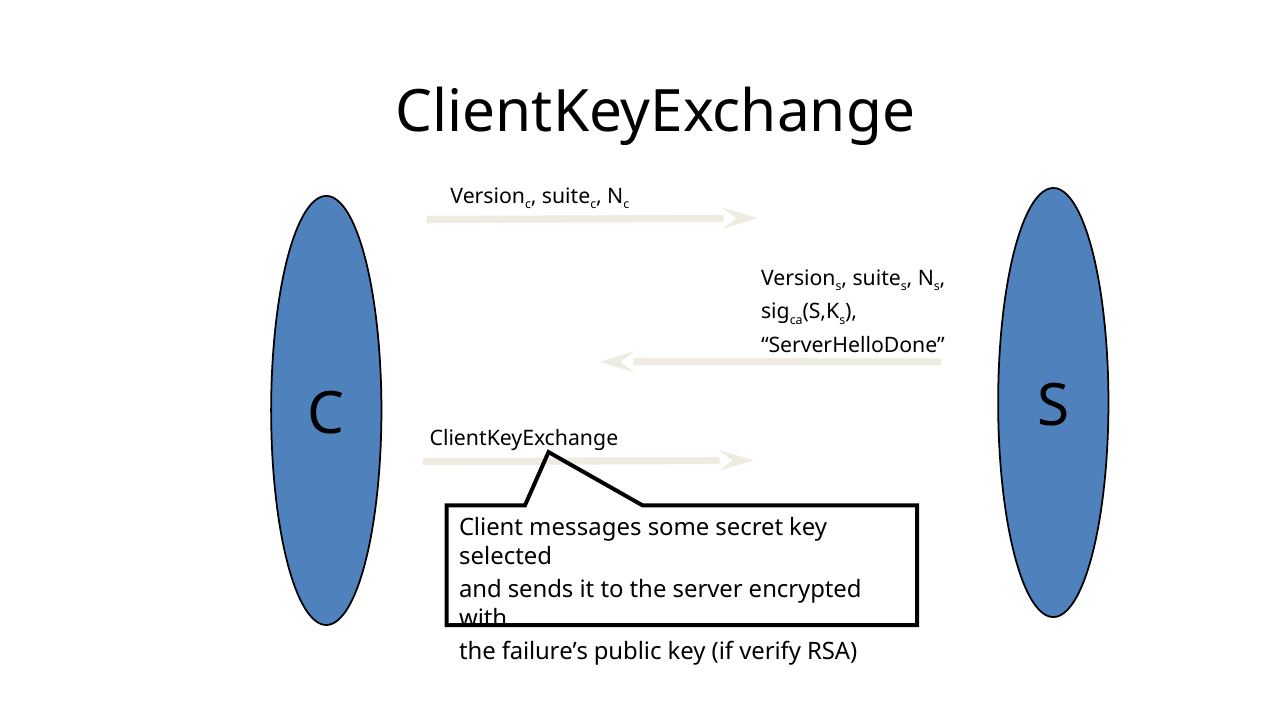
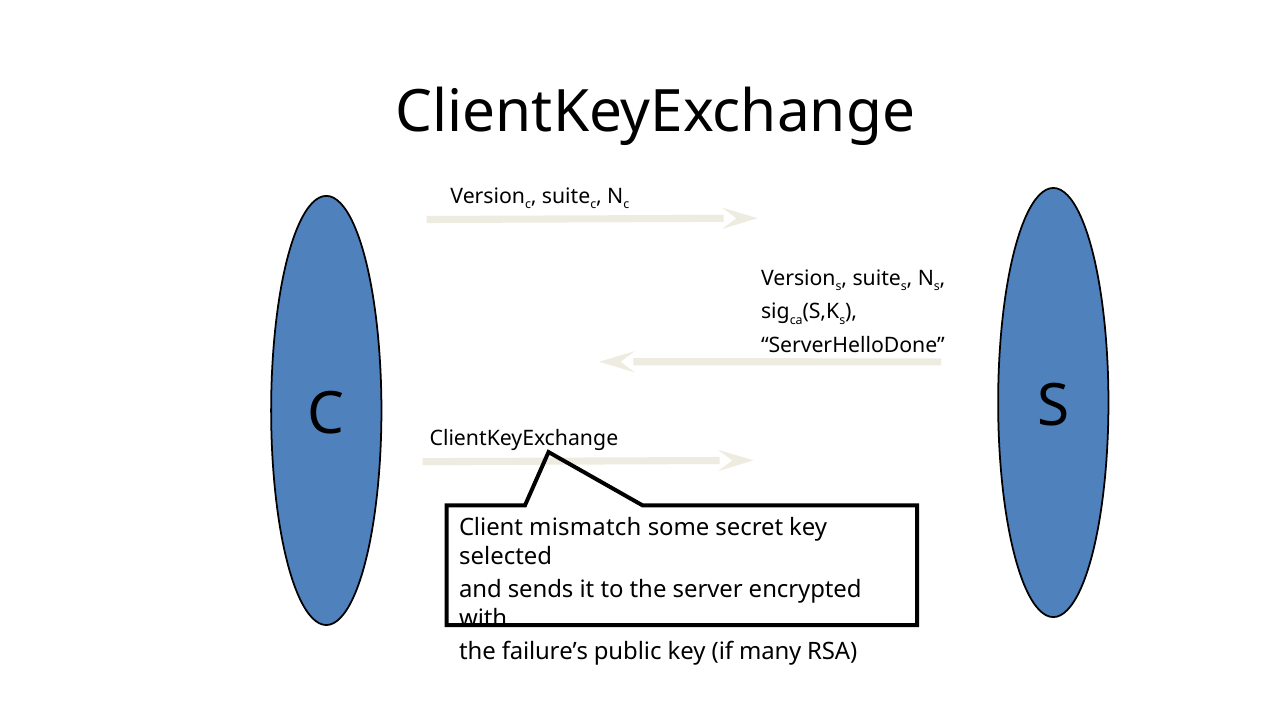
messages: messages -> mismatch
verify: verify -> many
